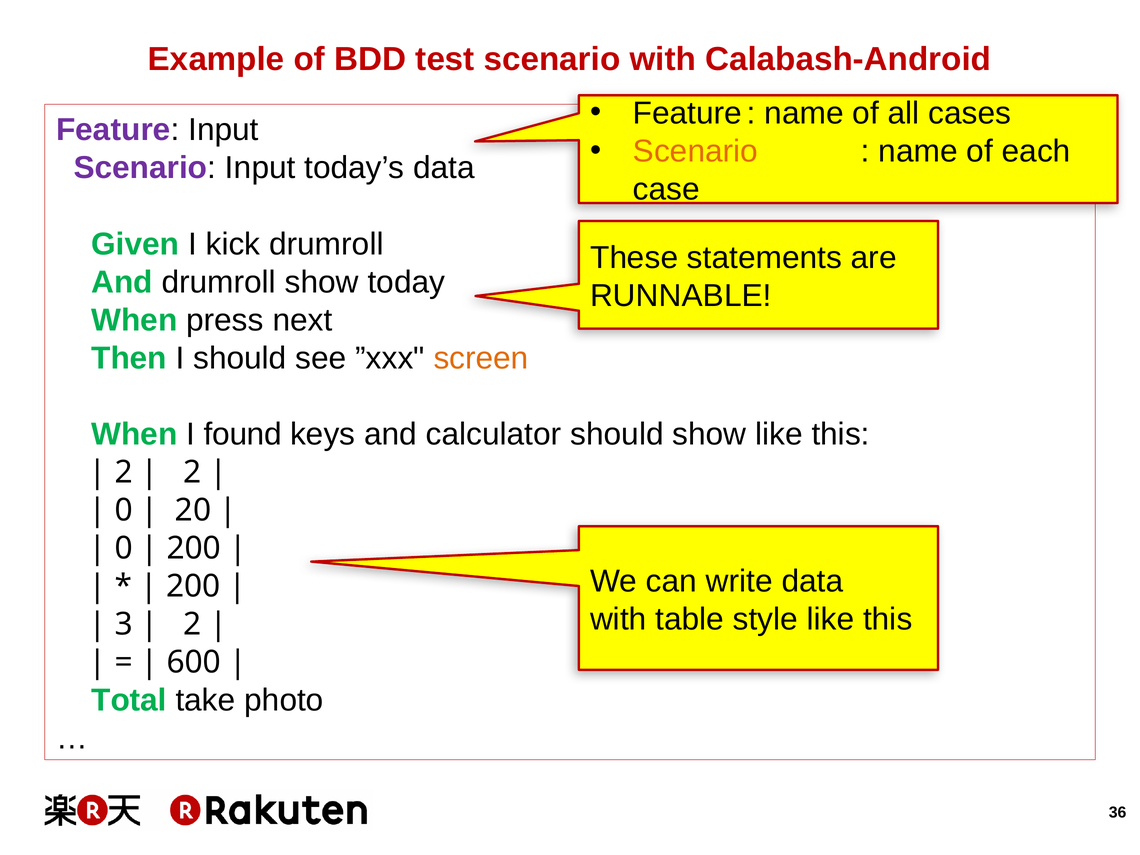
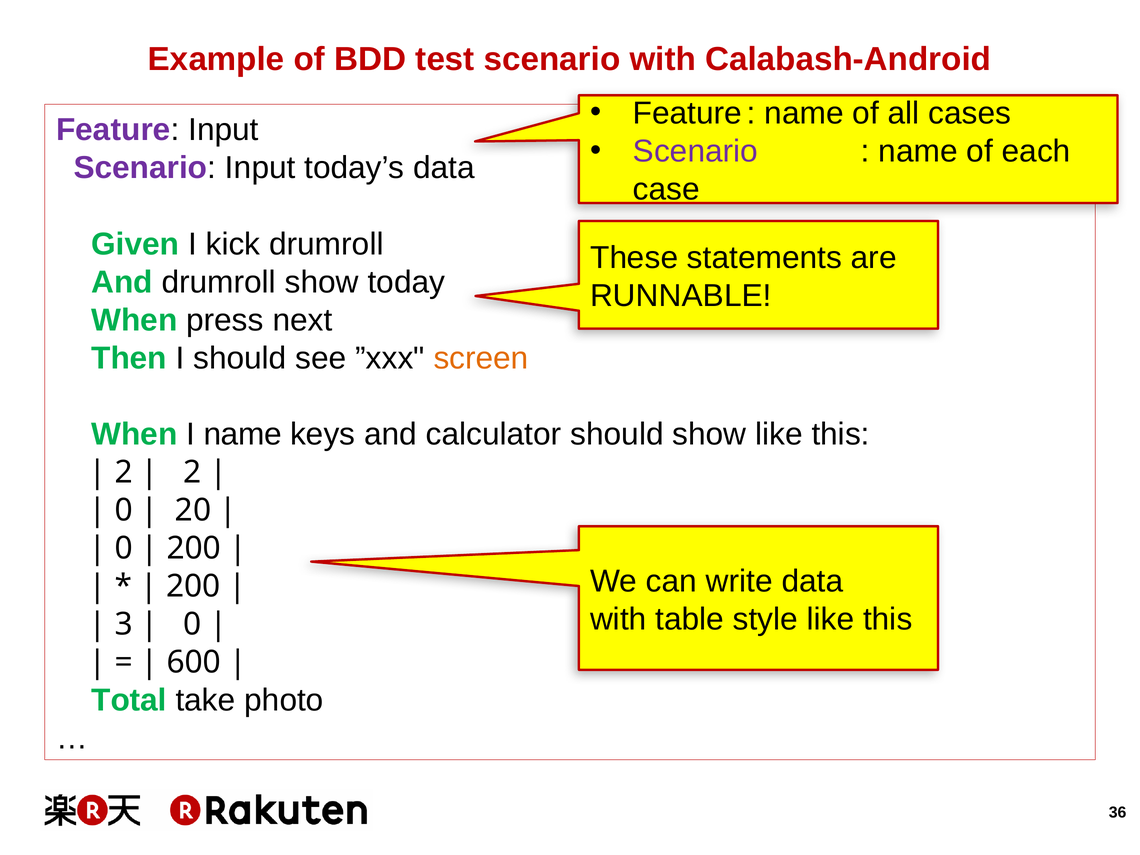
Scenario at (695, 151) colour: orange -> purple
I found: found -> name
2 at (192, 624): 2 -> 0
